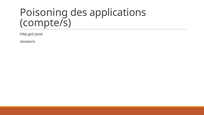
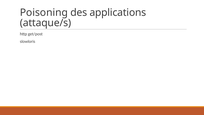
compte/s: compte/s -> attaque/s
